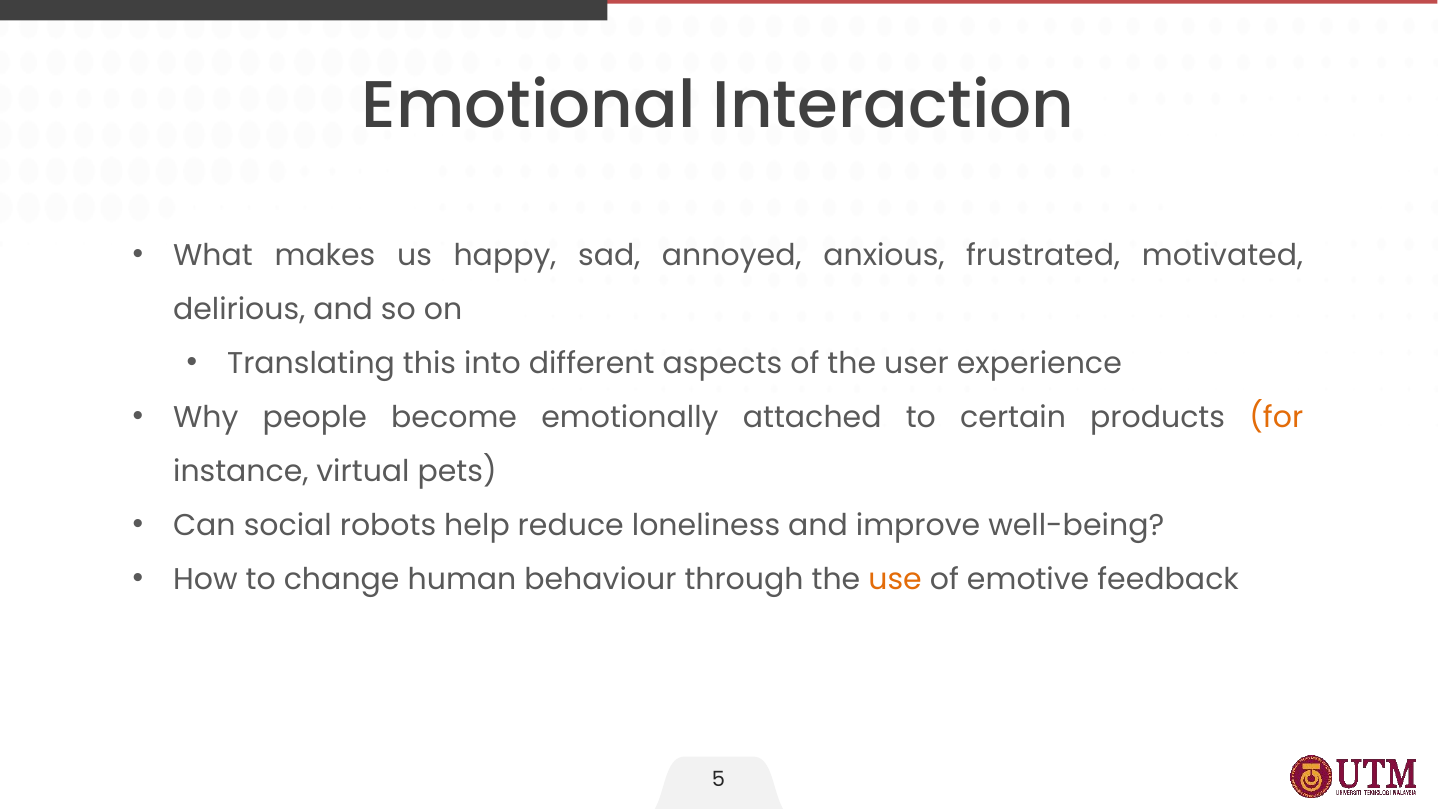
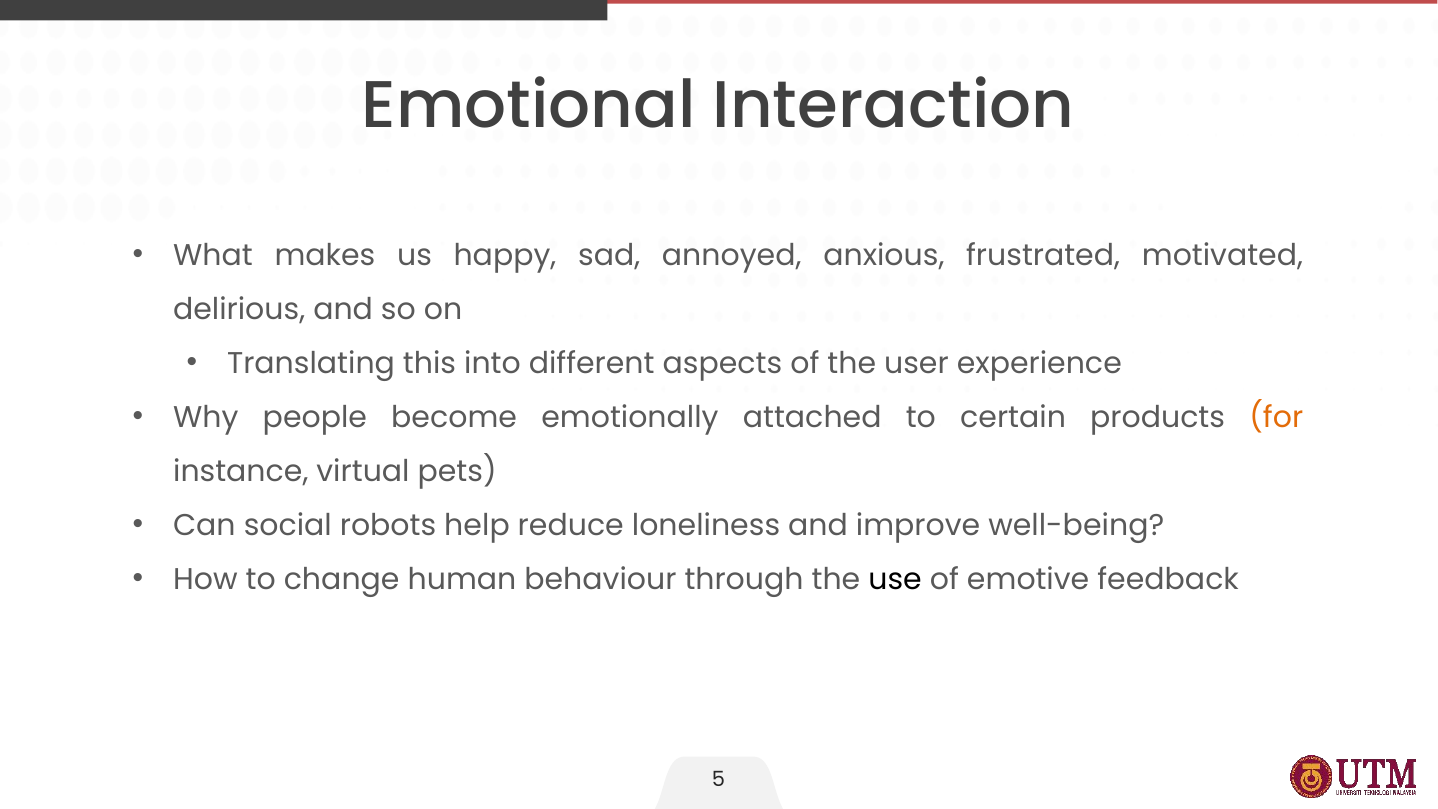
use colour: orange -> black
